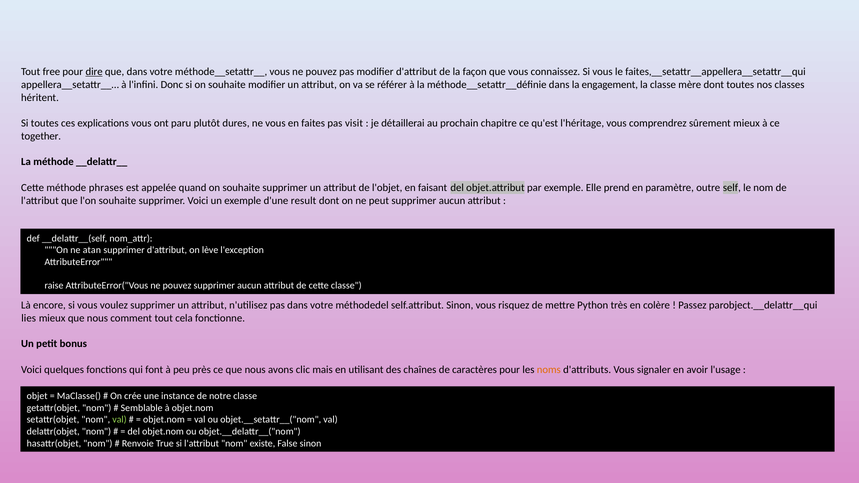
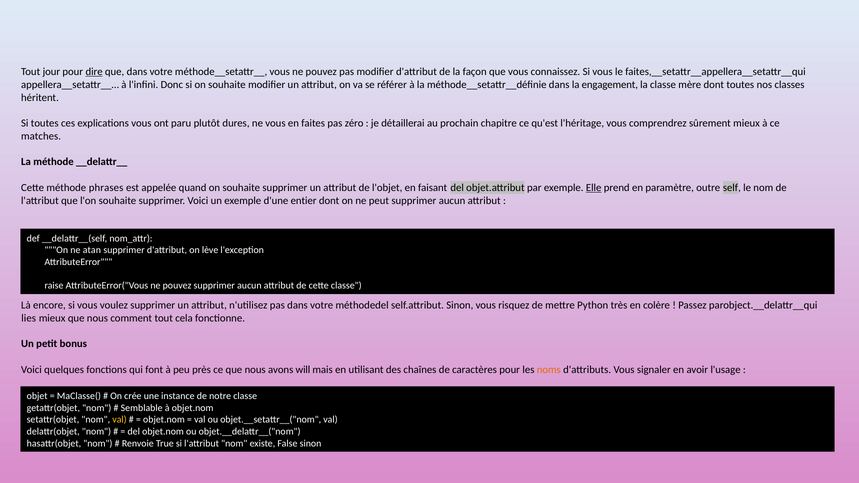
free: free -> jour
visit: visit -> zéro
together: together -> matches
Elle underline: none -> present
result: result -> entier
clic: clic -> will
val at (120, 420) colour: light green -> yellow
